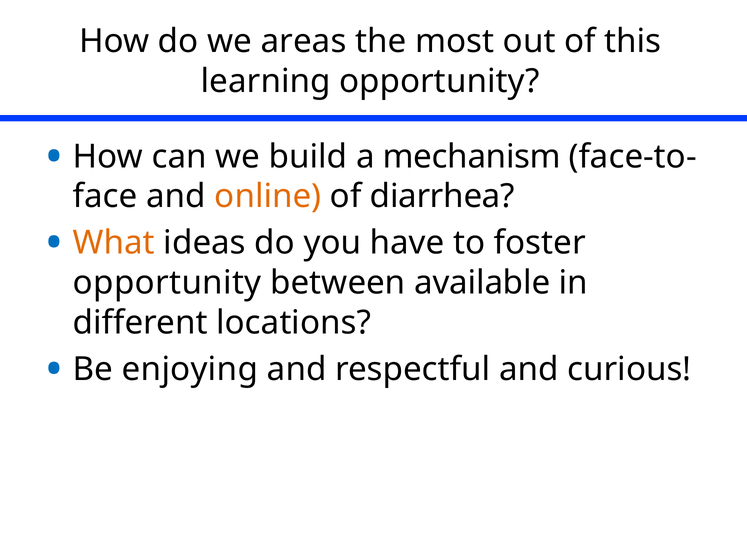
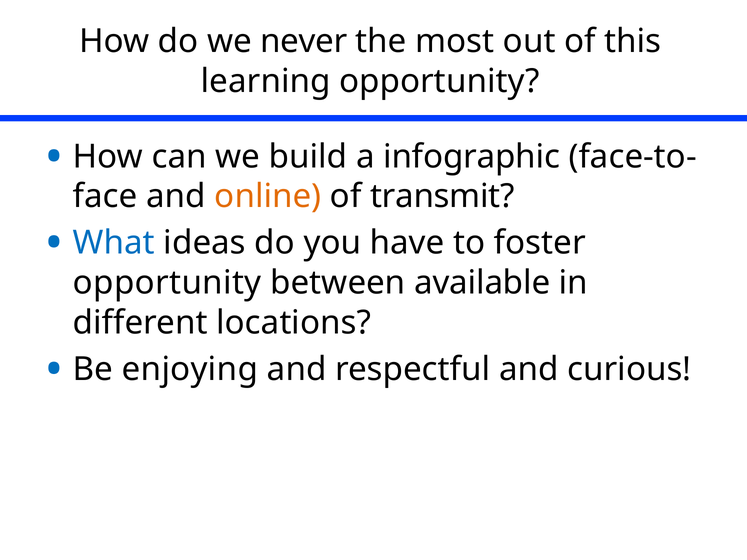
areas: areas -> never
mechanism: mechanism -> infographic
diarrhea: diarrhea -> transmit
What colour: orange -> blue
